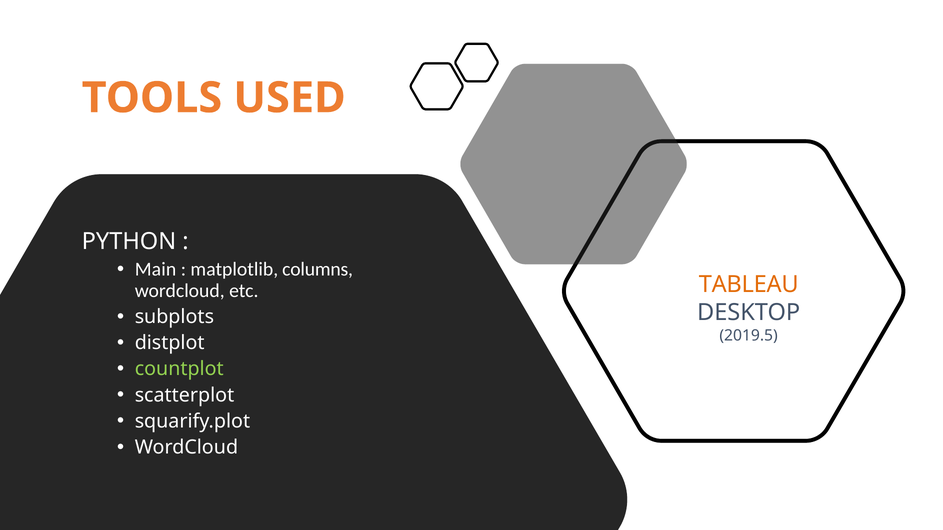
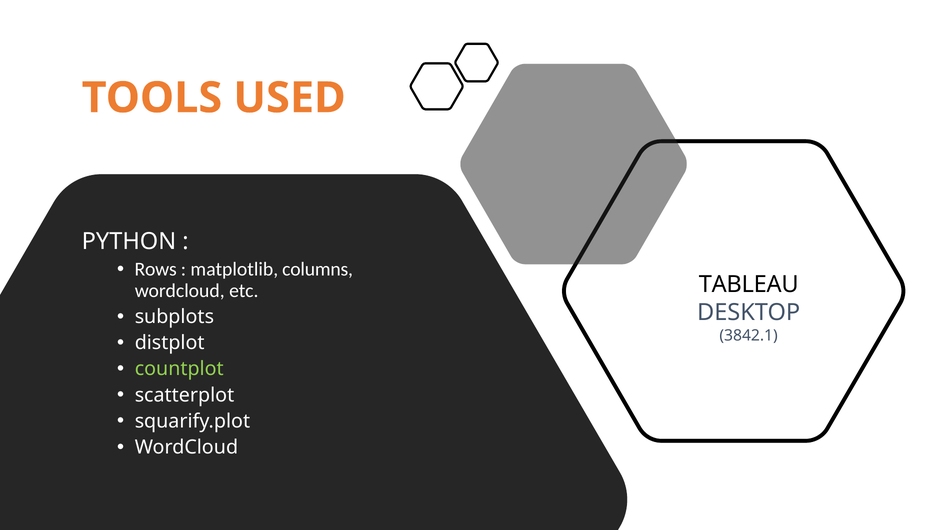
Main: Main -> Rows
TABLEAU colour: orange -> black
2019.5: 2019.5 -> 3842.1
